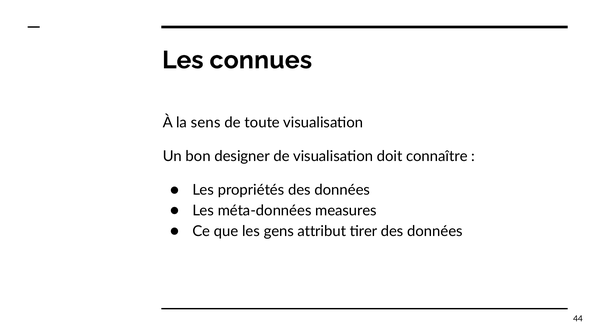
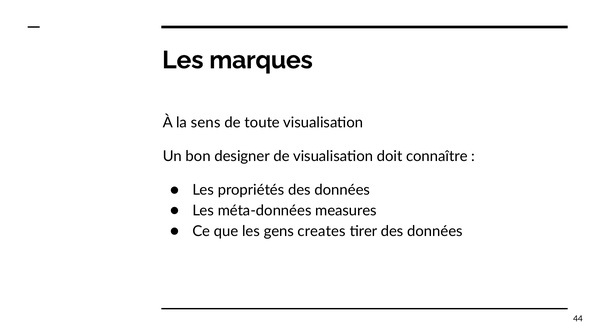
connues: connues -> marques
attribut: attribut -> creates
